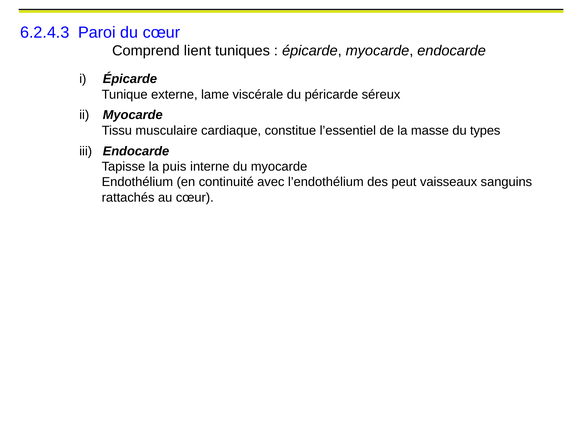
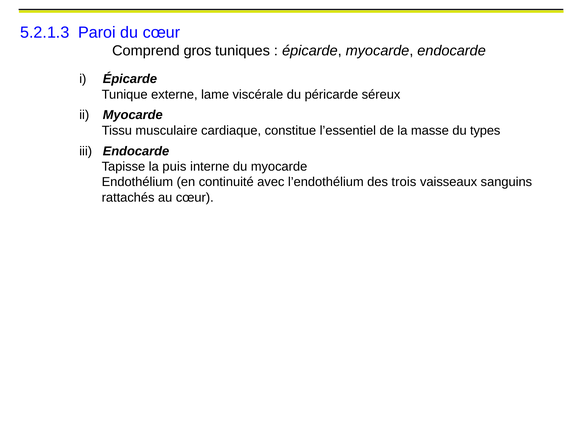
6.2.4.3: 6.2.4.3 -> 5.2.1.3
lient: lient -> gros
peut: peut -> trois
